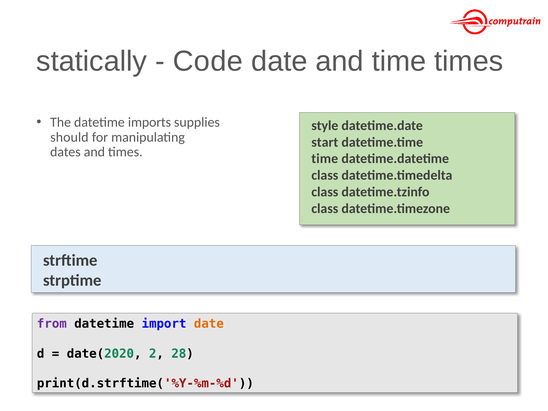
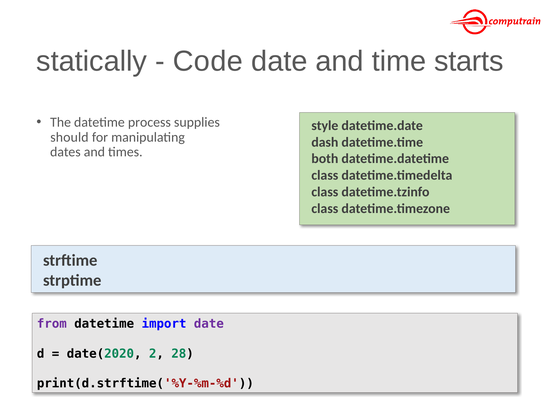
time times: times -> starts
imports: imports -> process
start: start -> dash
time at (325, 159): time -> both
date at (209, 324) colour: orange -> purple
